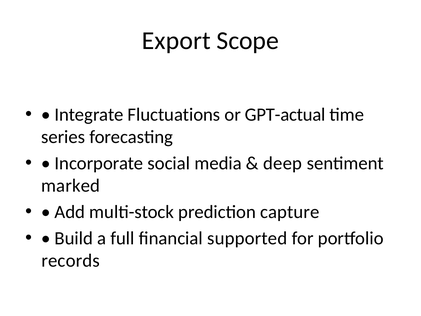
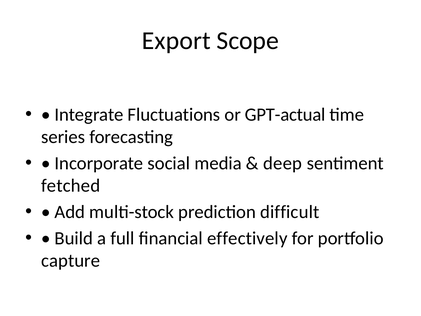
marked: marked -> fetched
capture: capture -> difficult
supported: supported -> effectively
records: records -> capture
